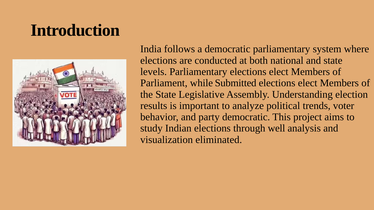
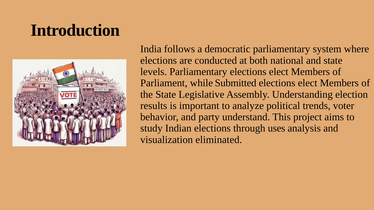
party democratic: democratic -> understand
well: well -> uses
